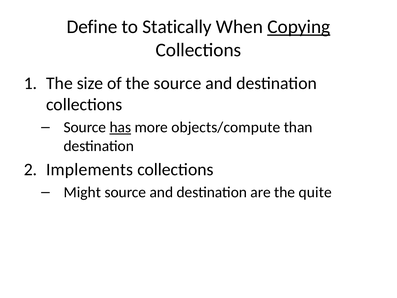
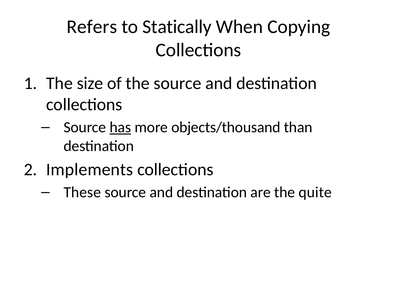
Define: Define -> Refers
Copying underline: present -> none
objects/compute: objects/compute -> objects/thousand
Might: Might -> These
